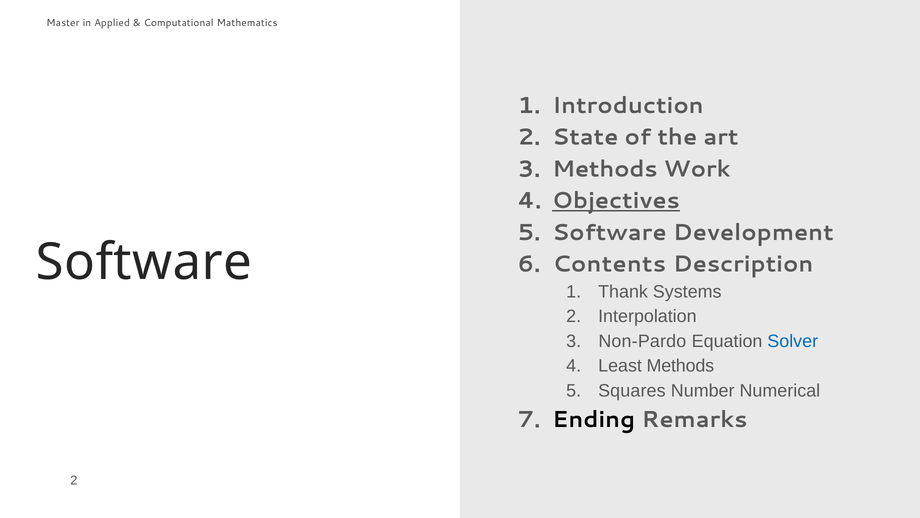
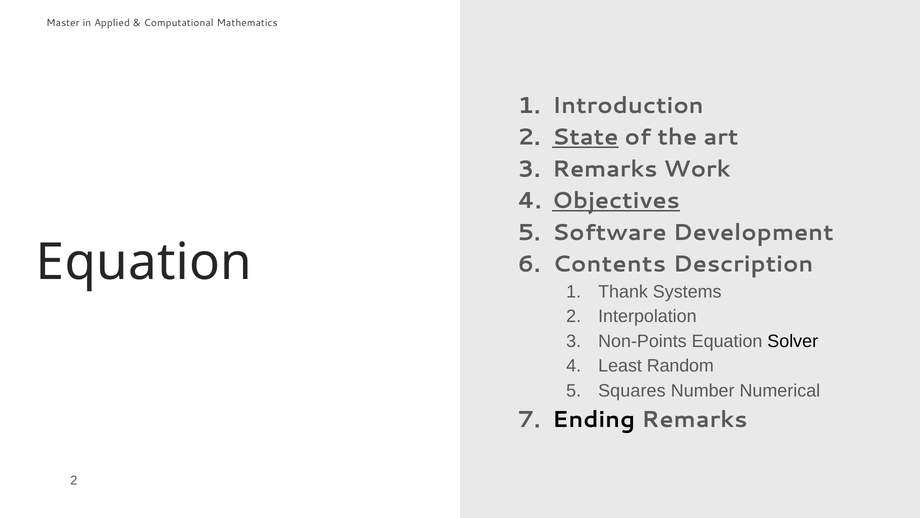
State underline: none -> present
Methods at (605, 169): Methods -> Remarks
Software at (144, 262): Software -> Equation
Non-Pardo: Non-Pardo -> Non-Points
Solver colour: blue -> black
Least Methods: Methods -> Random
